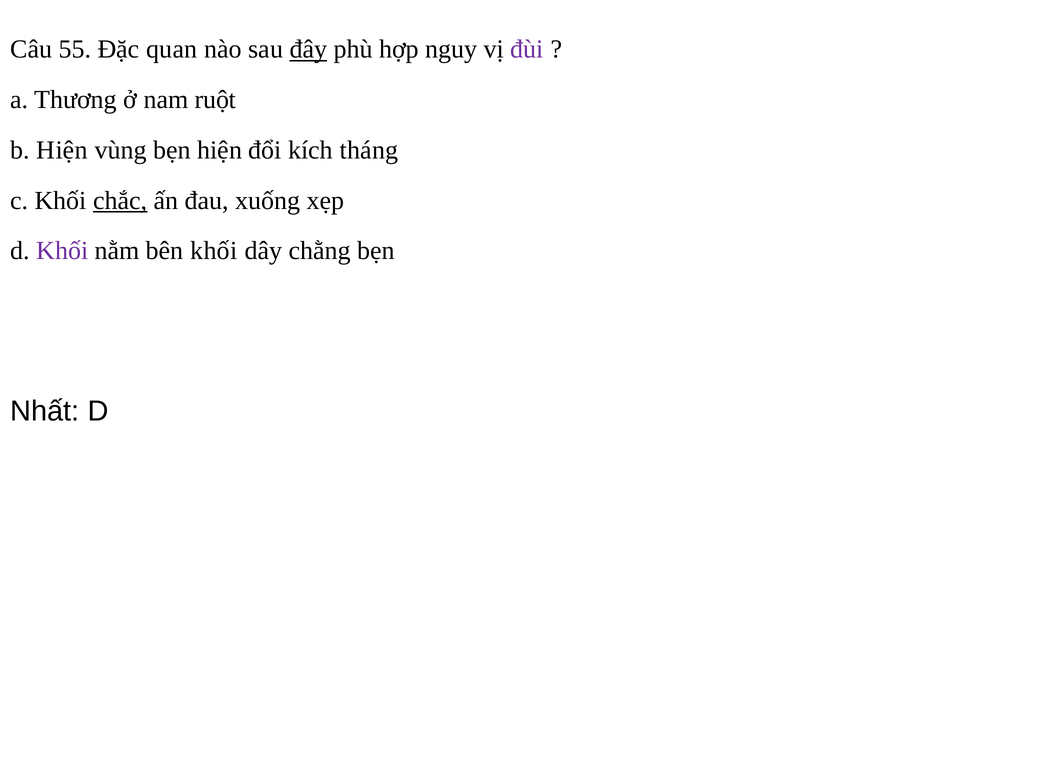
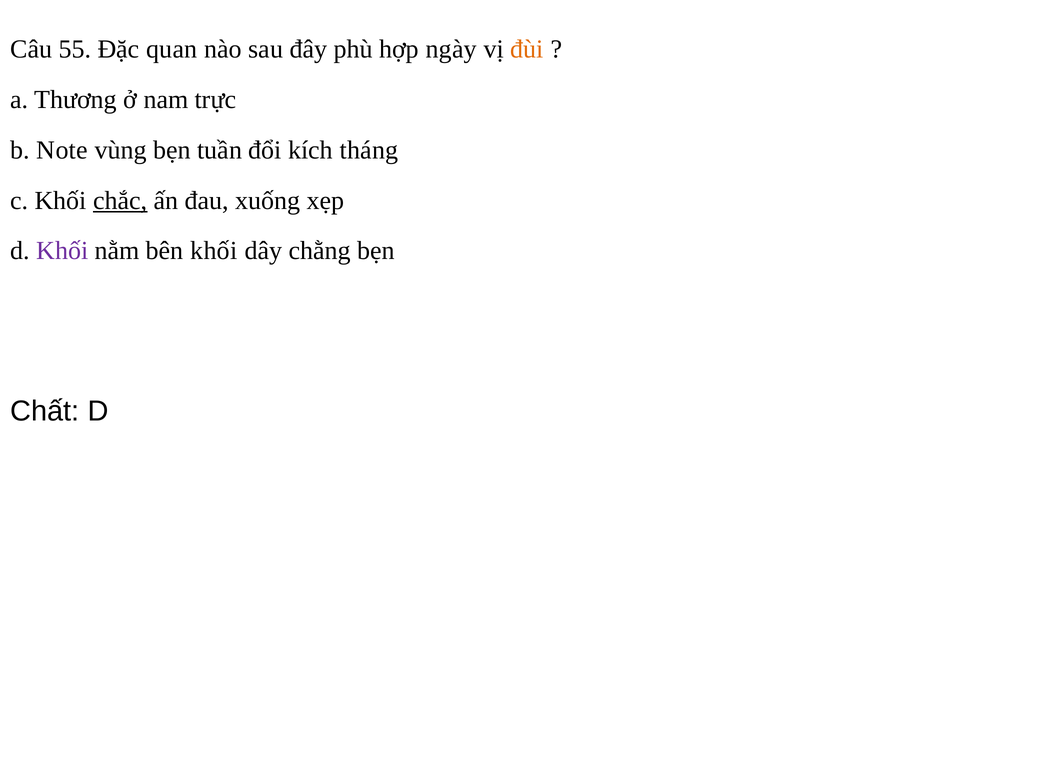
đây underline: present -> none
nguy: nguy -> ngày
đùi colour: purple -> orange
ruột: ruột -> trực
b Hiện: Hiện -> Note
bẹn hiện: hiện -> tuần
Nhất: Nhất -> Chất
